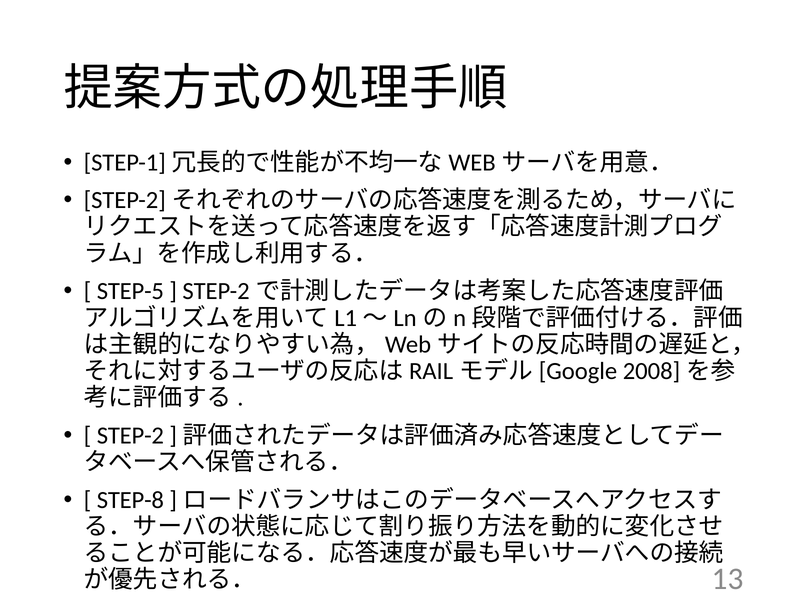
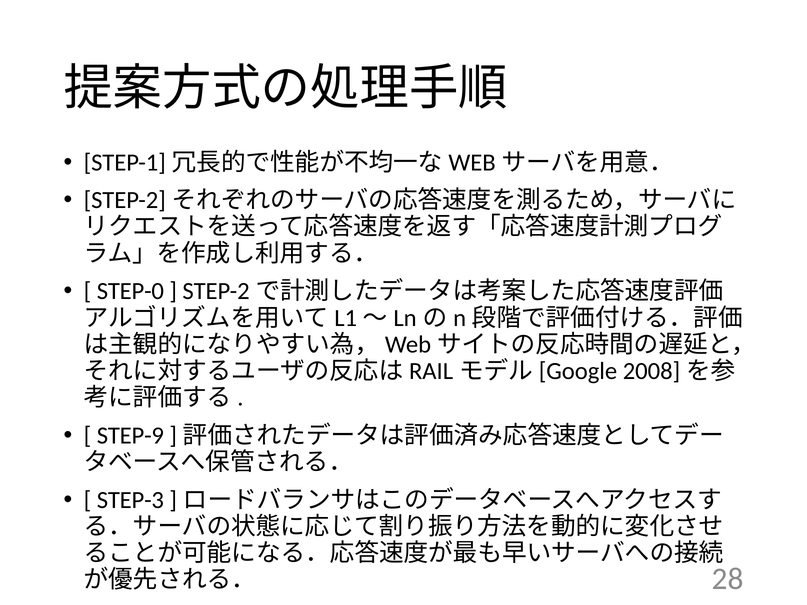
STEP-5: STEP-5 -> STEP-0
STEP-2: STEP-2 -> STEP-9
STEP-8: STEP-8 -> STEP-3
13: 13 -> 28
